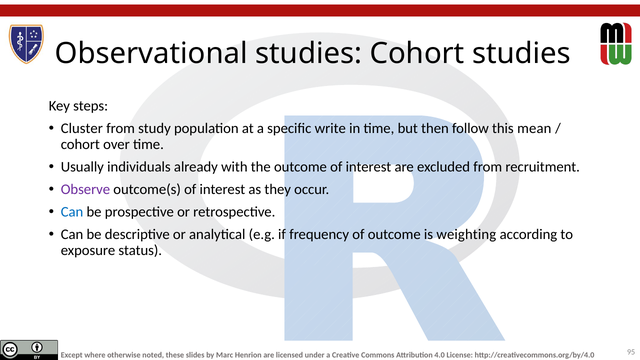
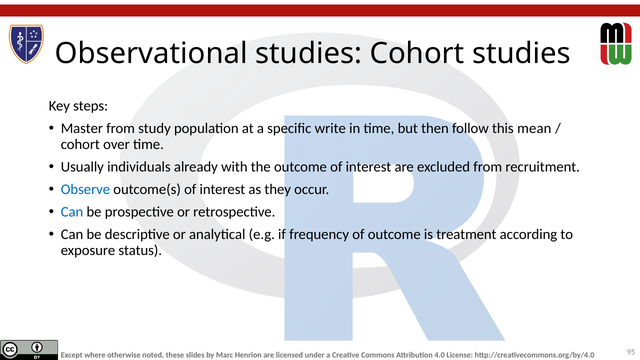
Cluster: Cluster -> Master
Observe colour: purple -> blue
weighting: weighting -> treatment
